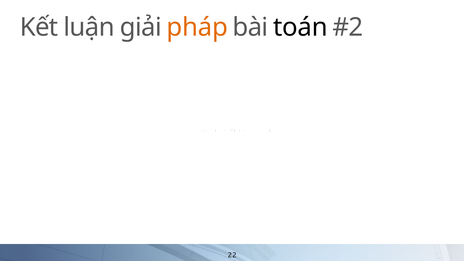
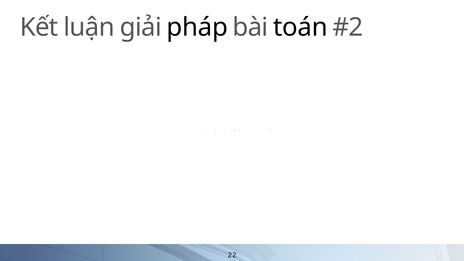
pháp colour: orange -> black
